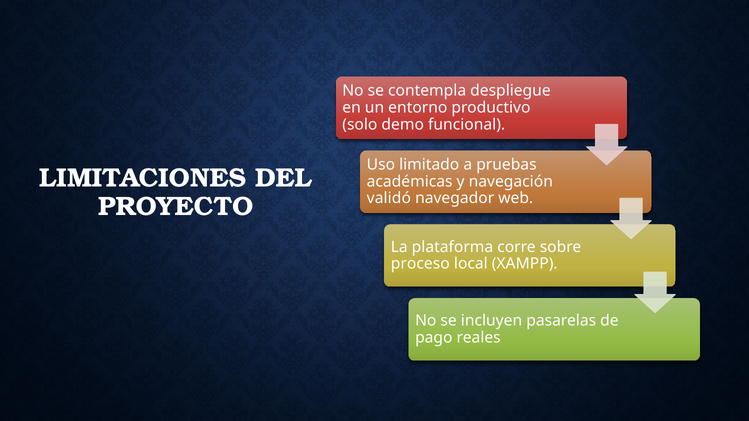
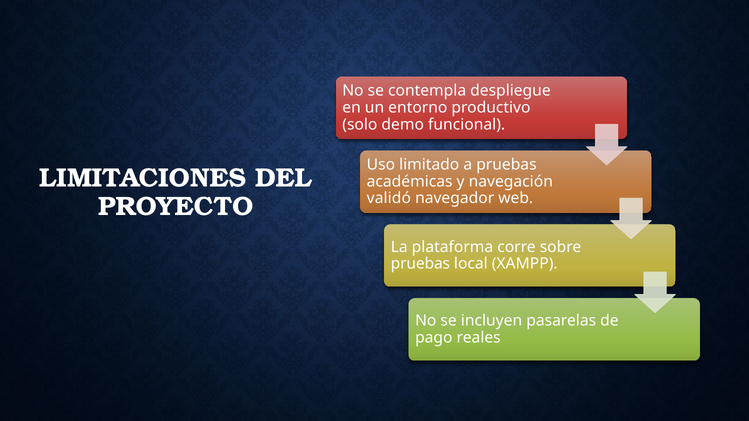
proceso at (420, 264): proceso -> pruebas
